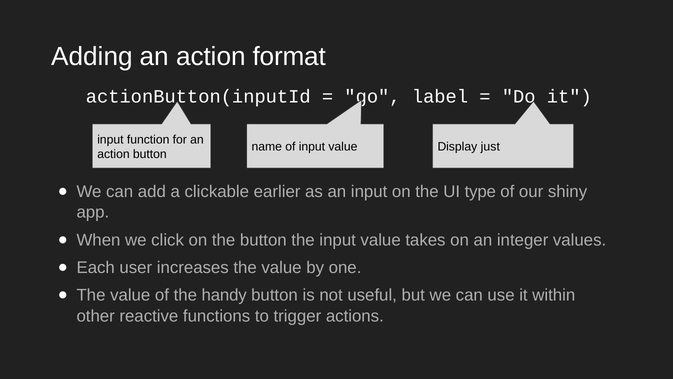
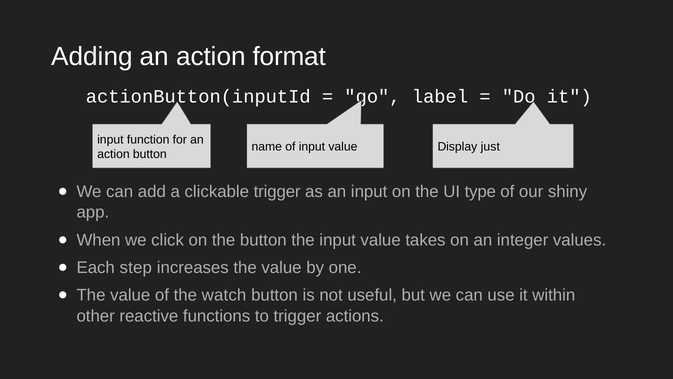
clickable earlier: earlier -> trigger
user: user -> step
handy: handy -> watch
